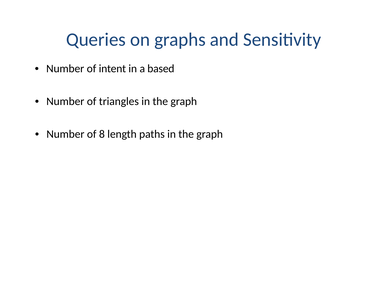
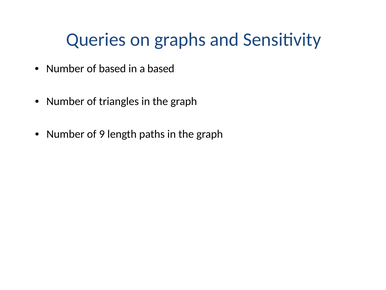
of intent: intent -> based
8: 8 -> 9
